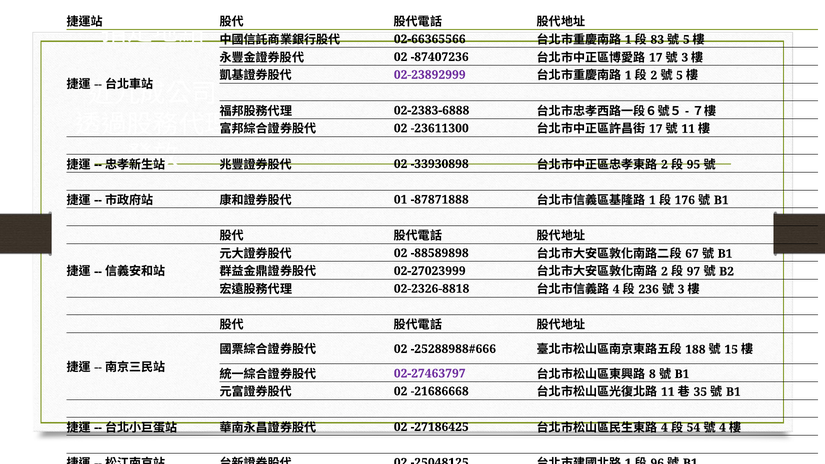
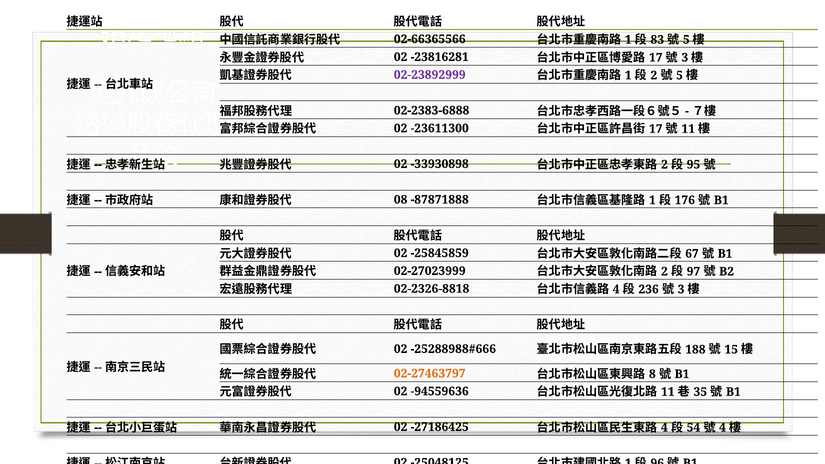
-87407236: -87407236 -> -23816281
01: 01 -> 08
-88589898: -88589898 -> -25845859
02-27463797 colour: purple -> orange
-21686668: -21686668 -> -94559636
